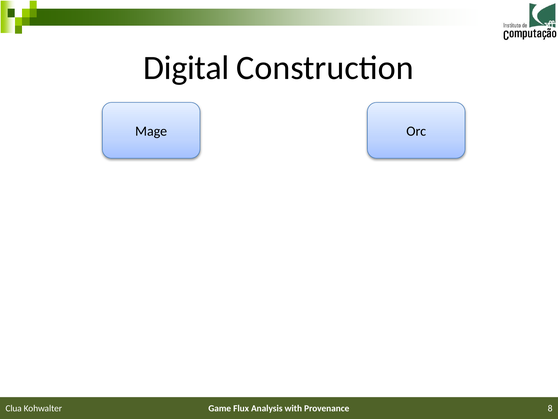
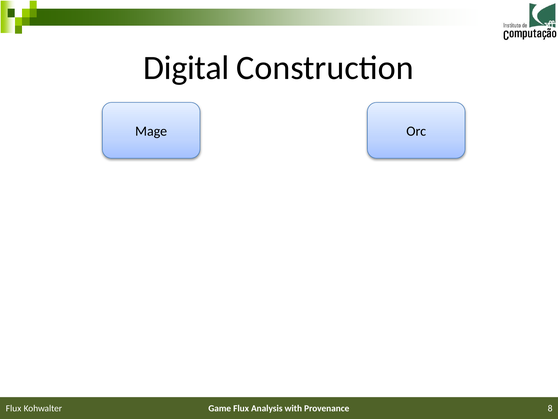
Clua at (14, 408): Clua -> Flux
